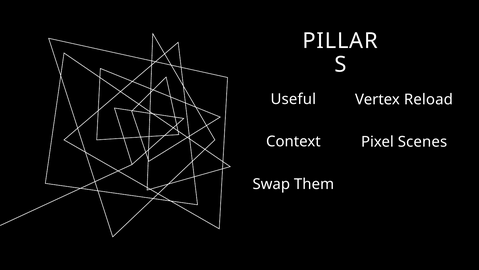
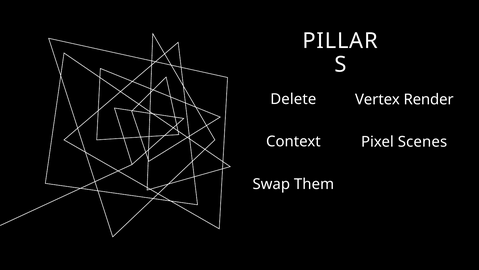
Useful: Useful -> Delete
Reload: Reload -> Render
